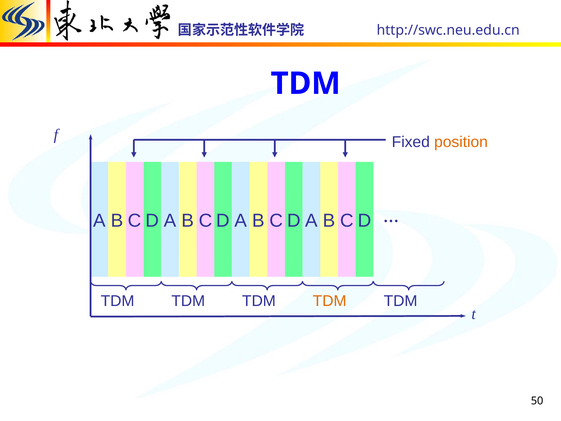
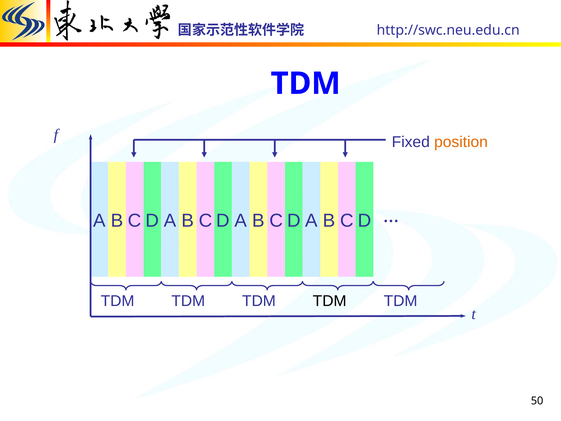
TDM at (330, 301) colour: orange -> black
